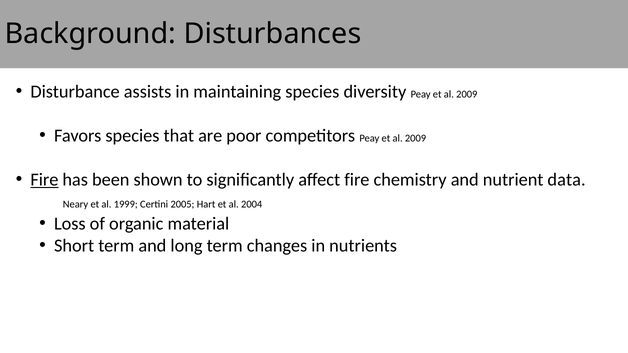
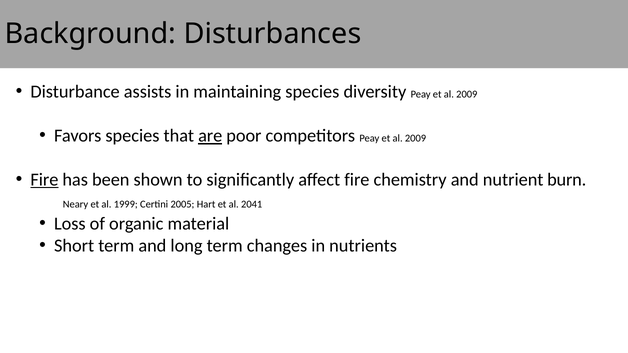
are underline: none -> present
data: data -> burn
2004: 2004 -> 2041
